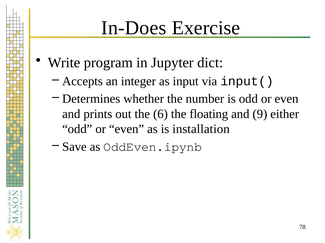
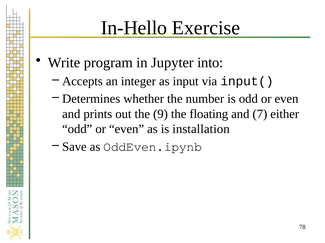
In-Does: In-Does -> In-Hello
dict: dict -> into
6: 6 -> 9
9: 9 -> 7
